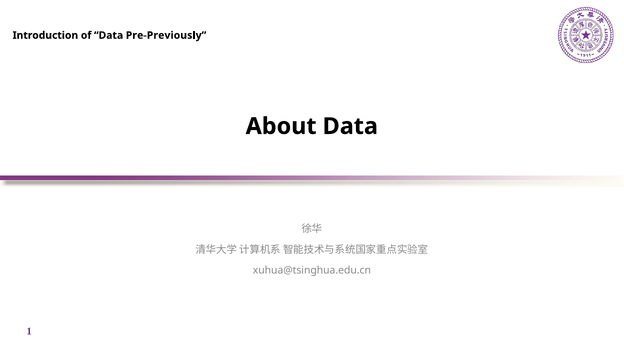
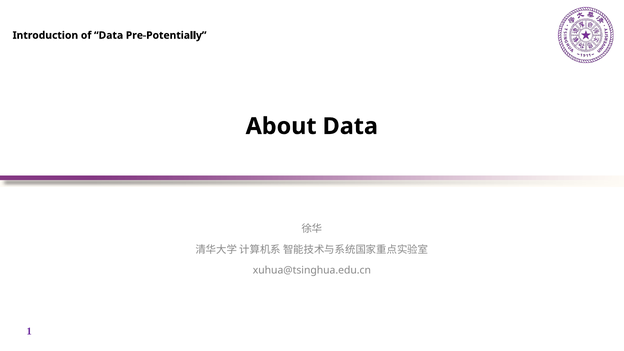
Pre-Previously: Pre-Previously -> Pre-Potentially
